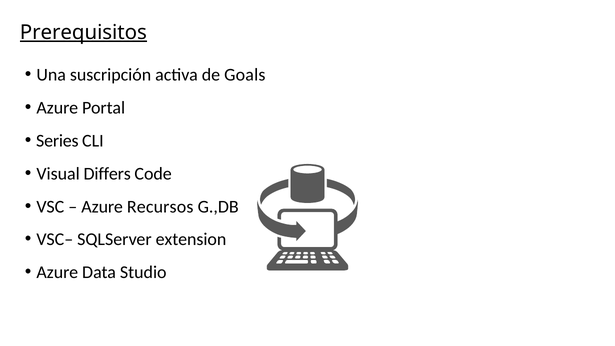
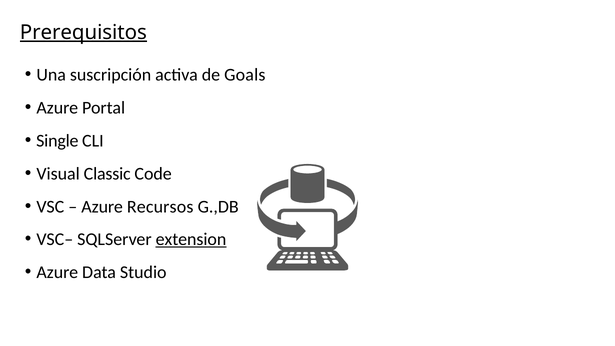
Series: Series -> Single
Differs: Differs -> Classic
extension underline: none -> present
